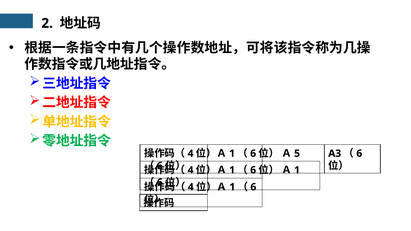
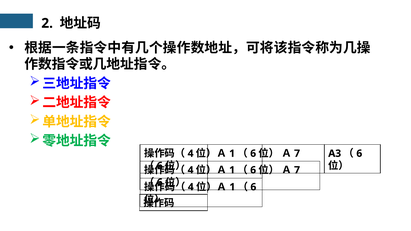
5 at (297, 154): 5 -> 7
1 at (297, 170): 1 -> 7
